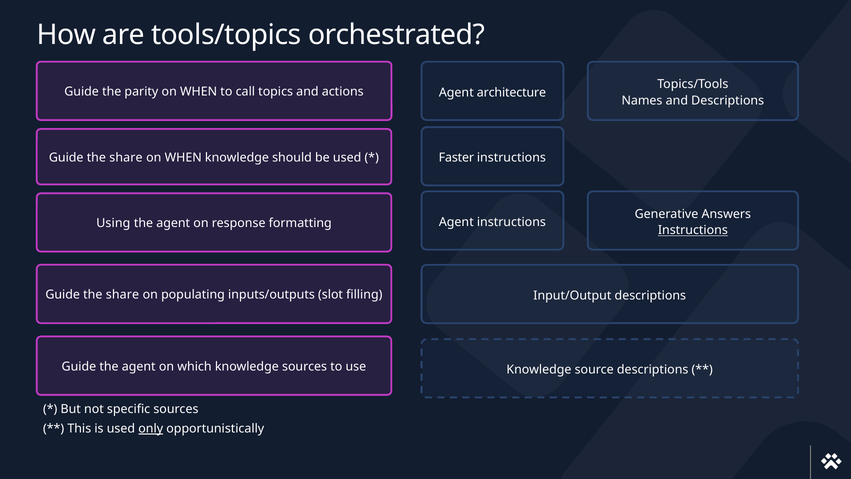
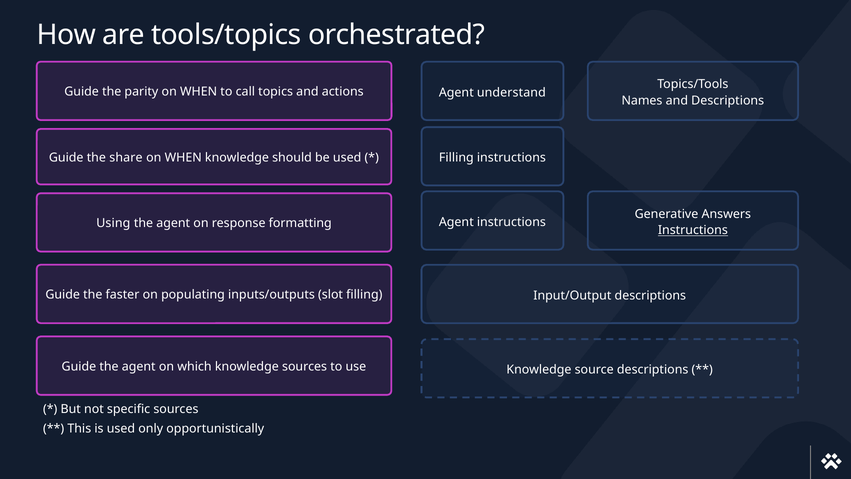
architecture: architecture -> understand
Faster at (456, 158): Faster -> Filling
share at (122, 295): share -> faster
only underline: present -> none
